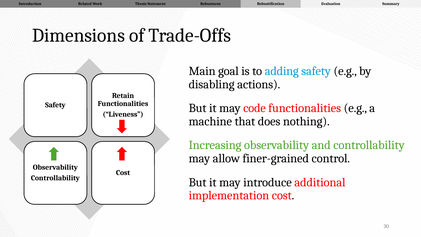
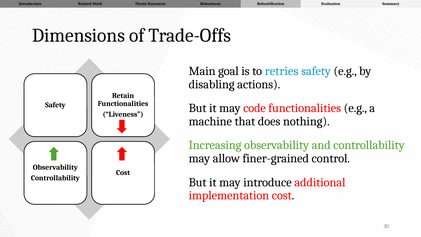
adding: adding -> retries
